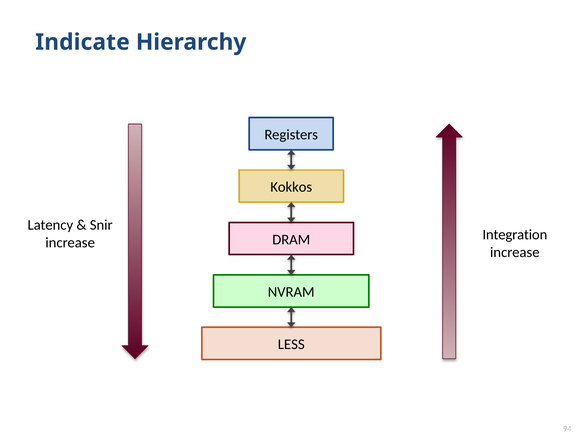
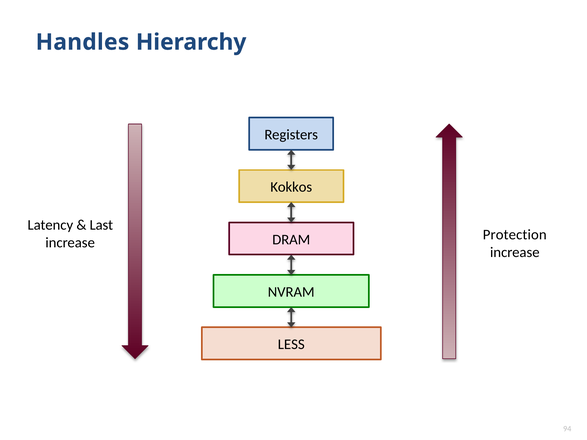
Indicate: Indicate -> Handles
Snir: Snir -> Last
Integration: Integration -> Protection
